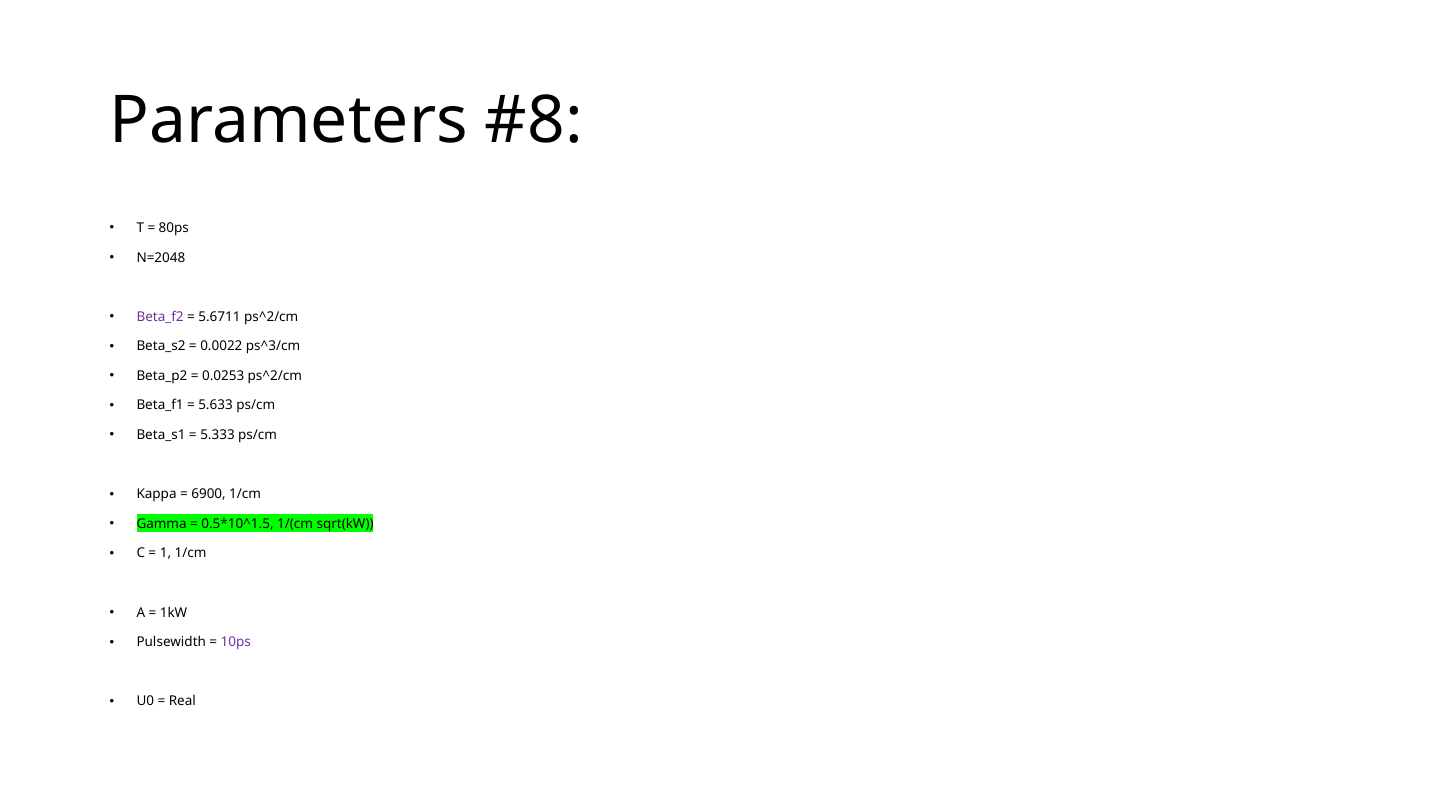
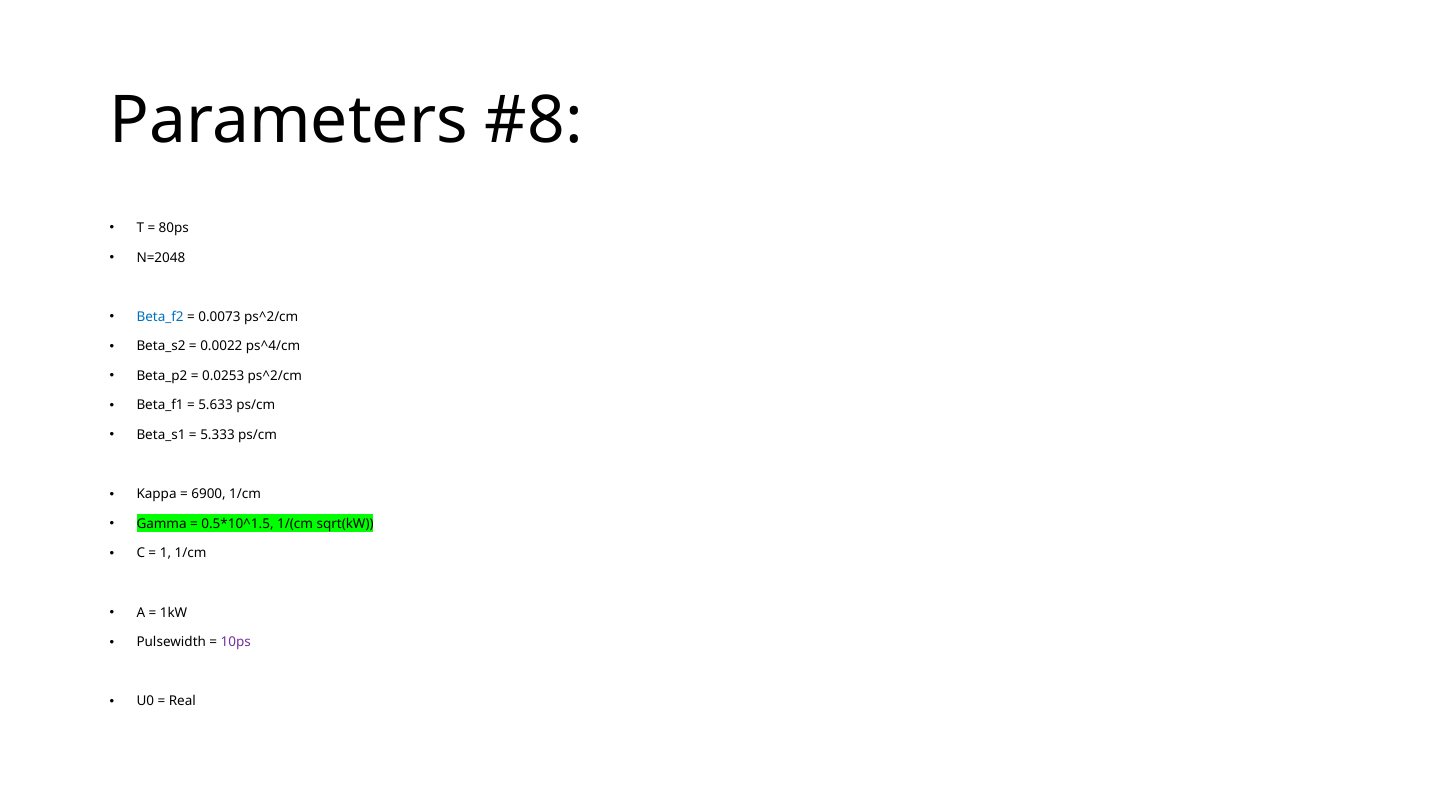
Beta_f2 colour: purple -> blue
5.6711: 5.6711 -> 0.0073
ps^3/cm: ps^3/cm -> ps^4/cm
